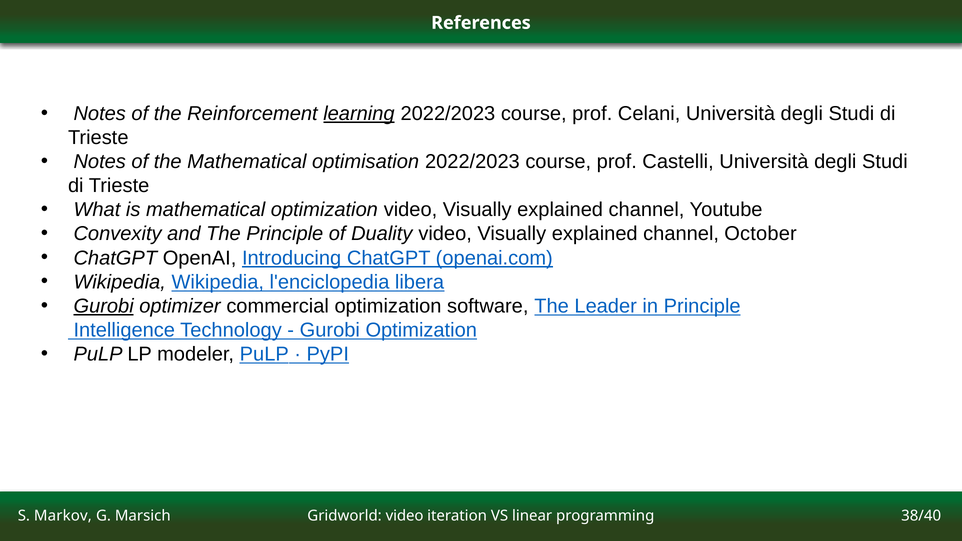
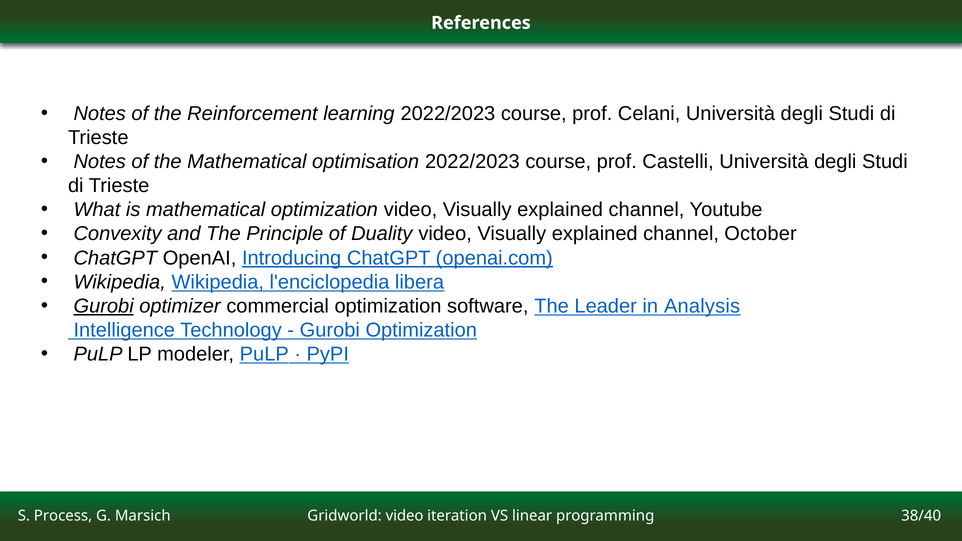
learning underline: present -> none
in Principle: Principle -> Analysis
Markov: Markov -> Process
